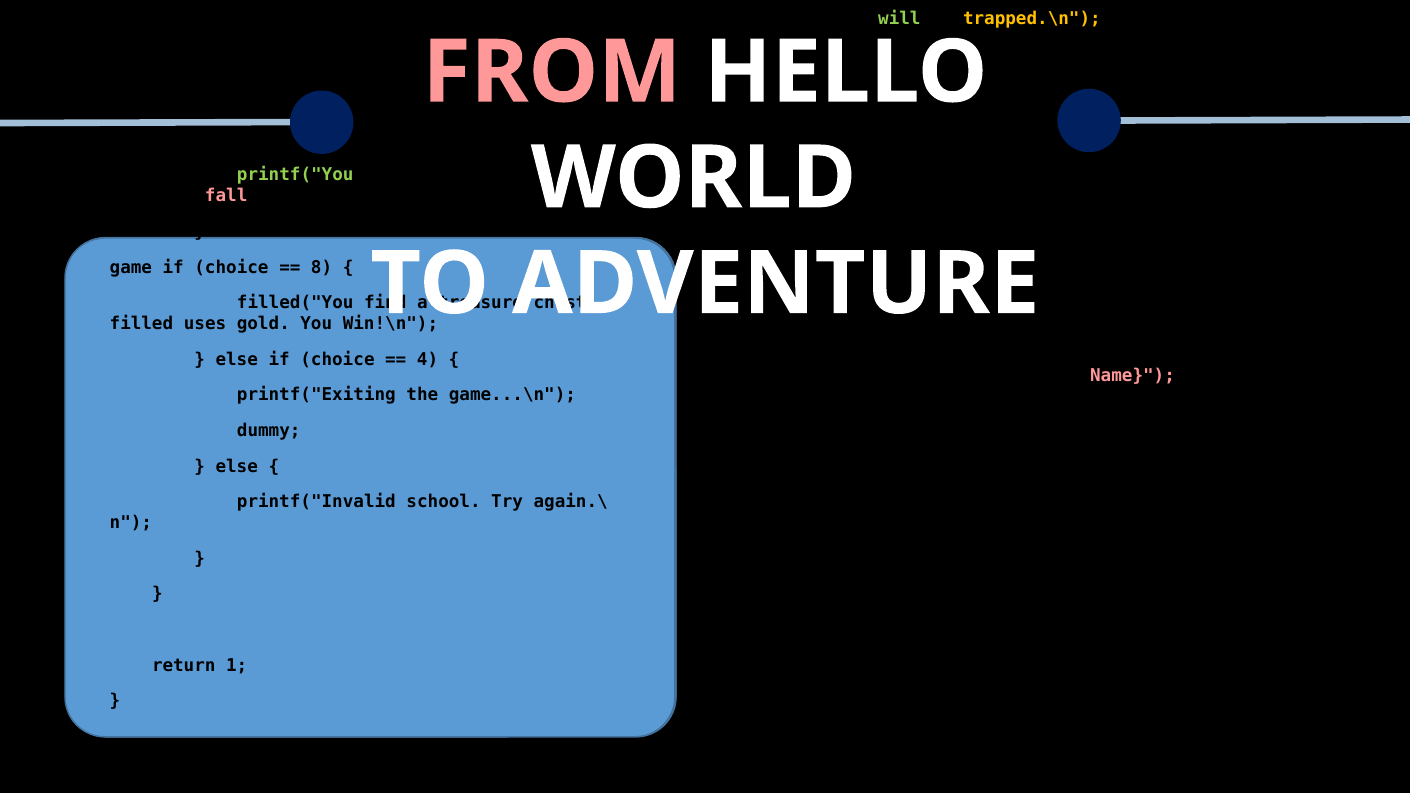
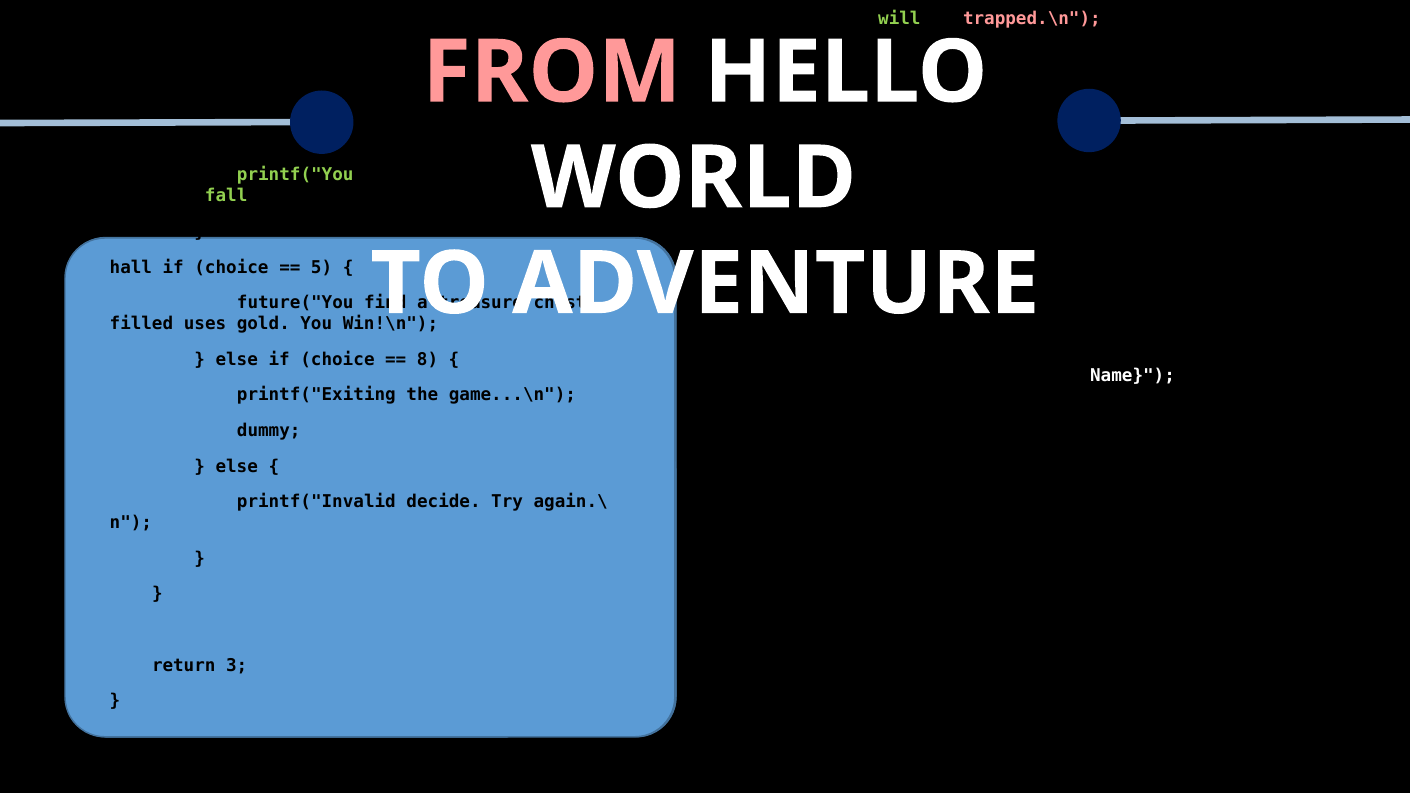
trapped.\n colour: yellow -> pink
fall colour: pink -> light green
game at (131, 267): game -> hall
8: 8 -> 5
filled("You: filled("You -> future("You
4: 4 -> 8
Name colour: pink -> white
school: school -> decide
return 1: 1 -> 3
